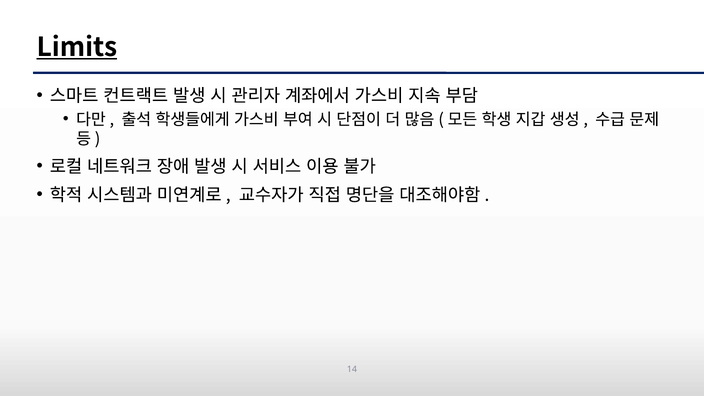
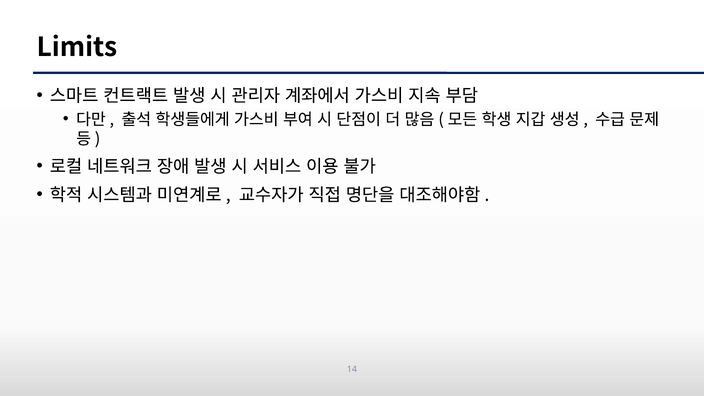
Limits underline: present -> none
